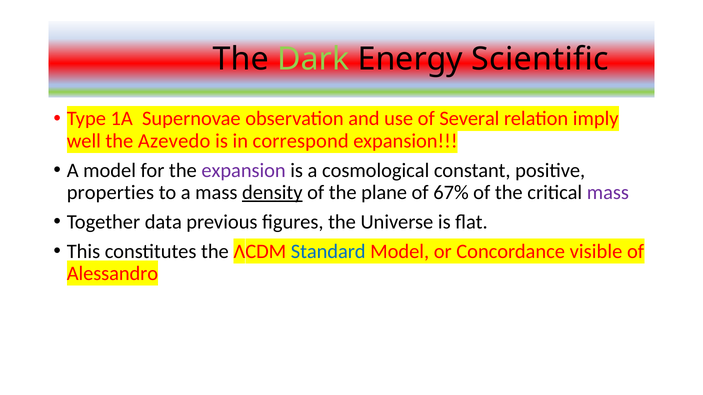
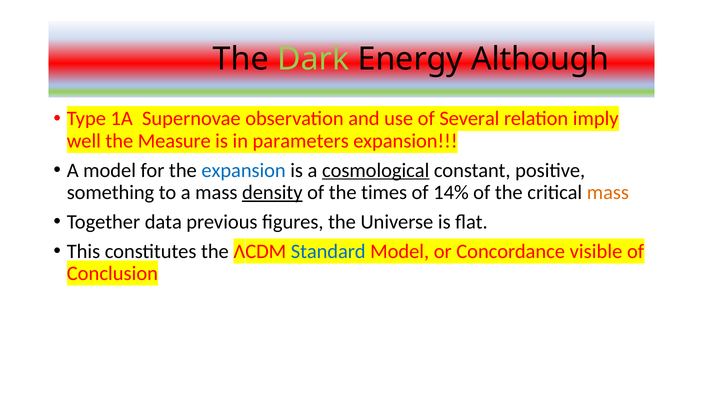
Scientific: Scientific -> Although
Azevedo: Azevedo -> Measure
correspond: correspond -> parameters
expansion at (244, 170) colour: purple -> blue
cosmological underline: none -> present
properties: properties -> something
plane: plane -> times
67%: 67% -> 14%
mass at (608, 193) colour: purple -> orange
Alessandro: Alessandro -> Conclusion
